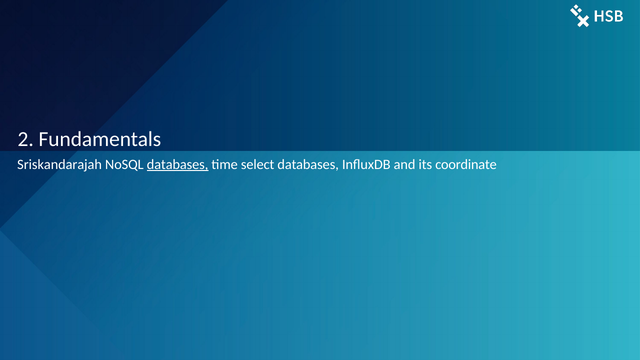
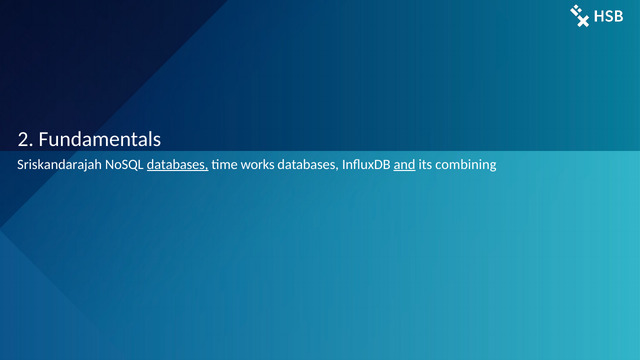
select: select -> works
and underline: none -> present
coordinate: coordinate -> combining
